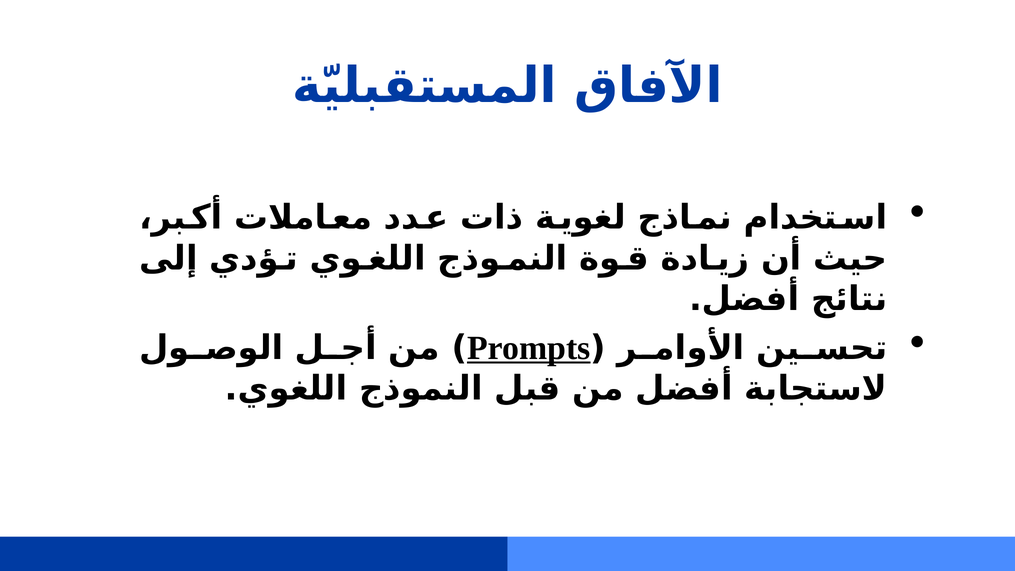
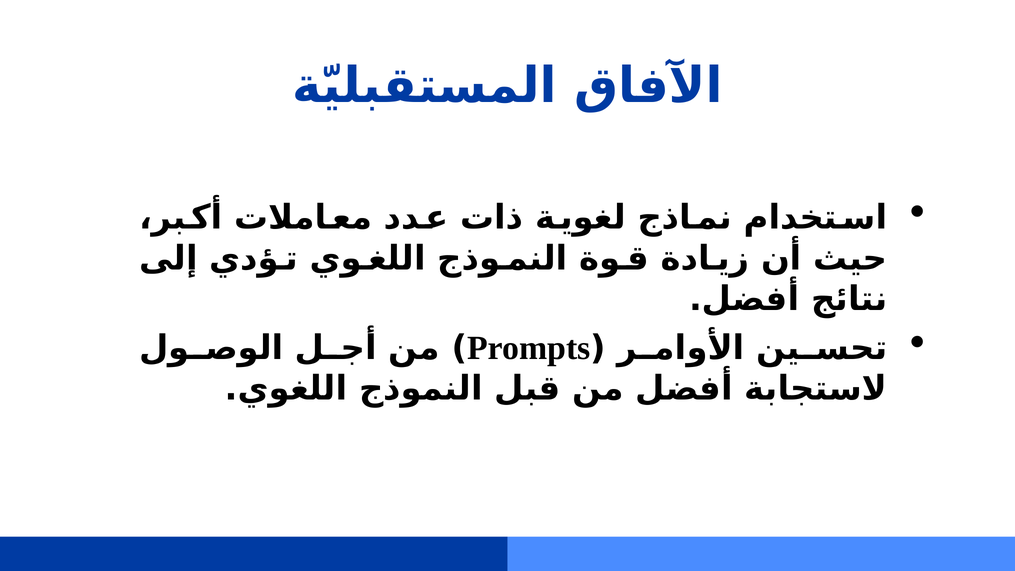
Prompts underline: present -> none
